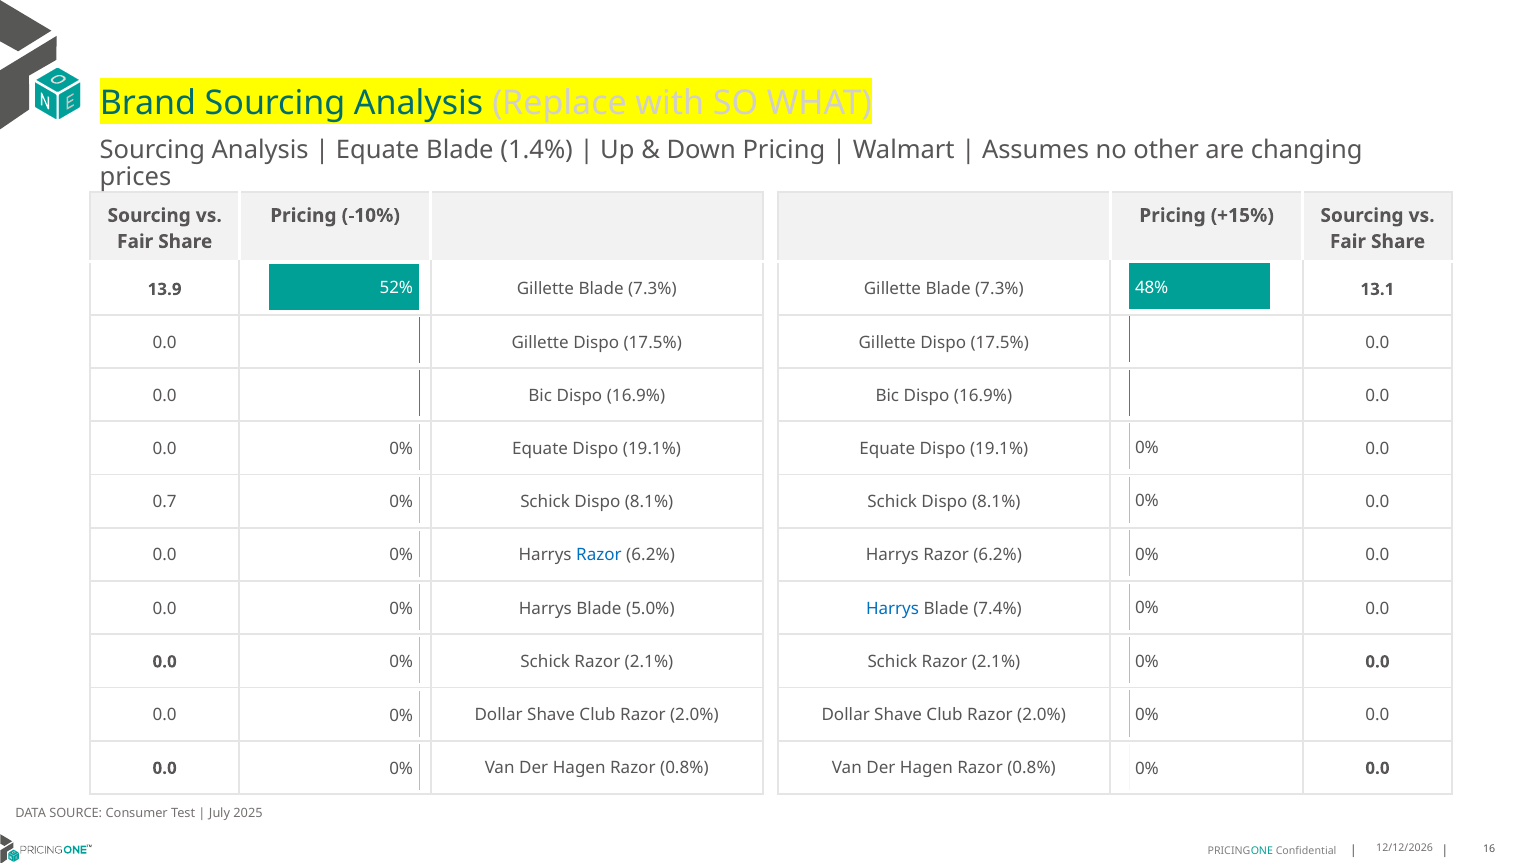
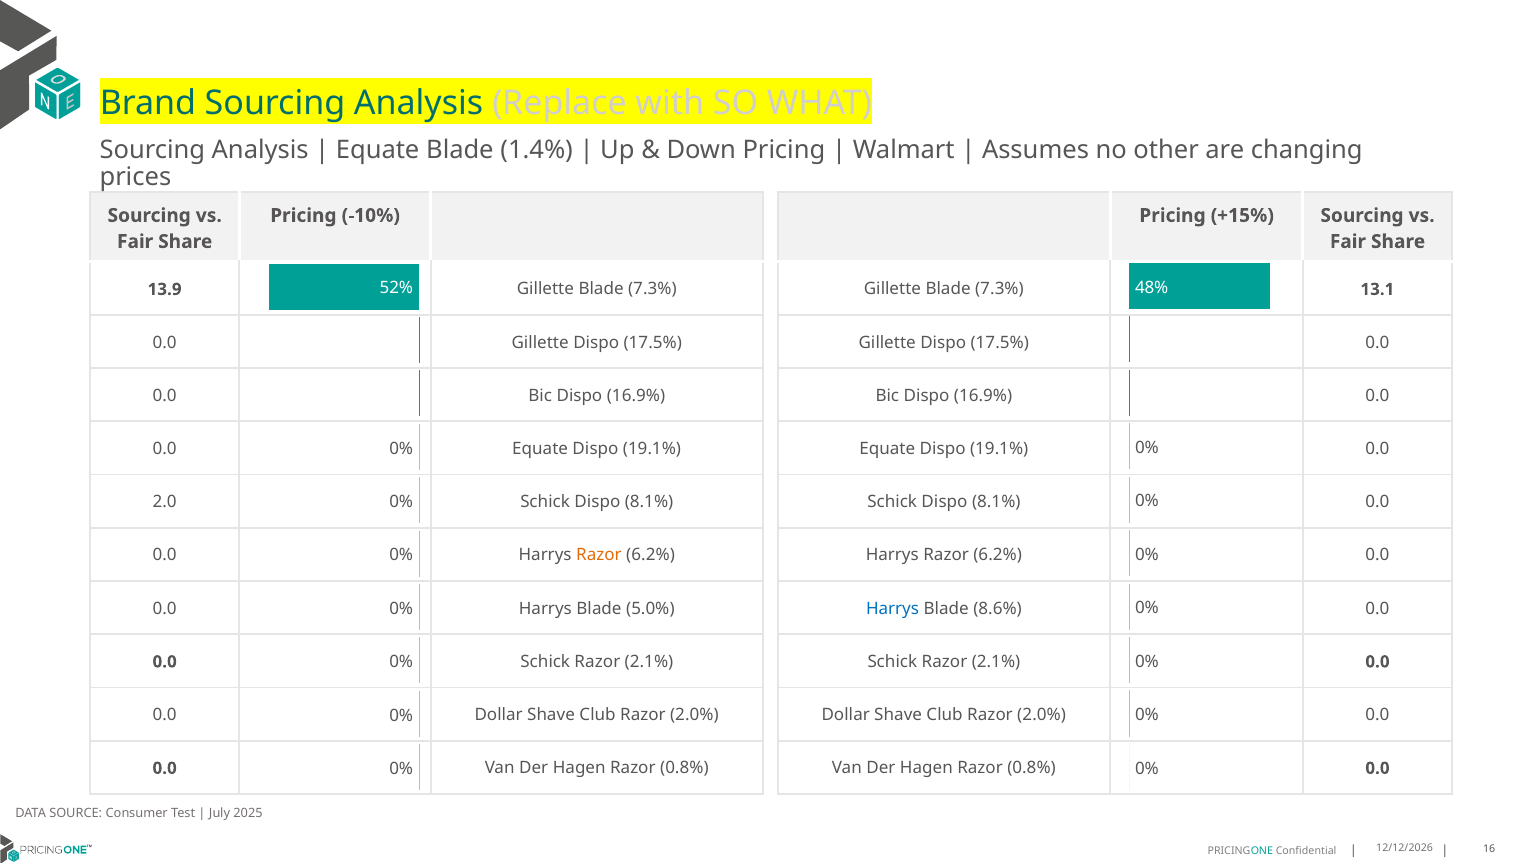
0.7: 0.7 -> 2.0
Razor at (599, 555) colour: blue -> orange
7.4%: 7.4% -> 8.6%
